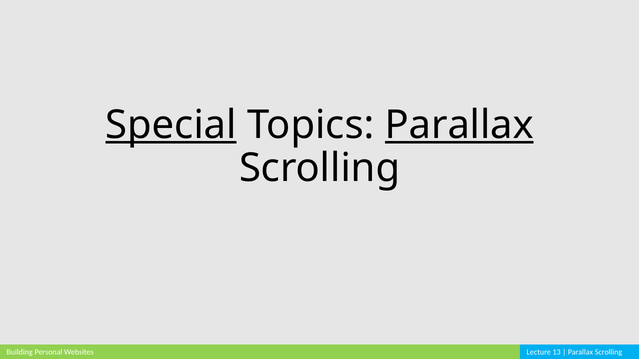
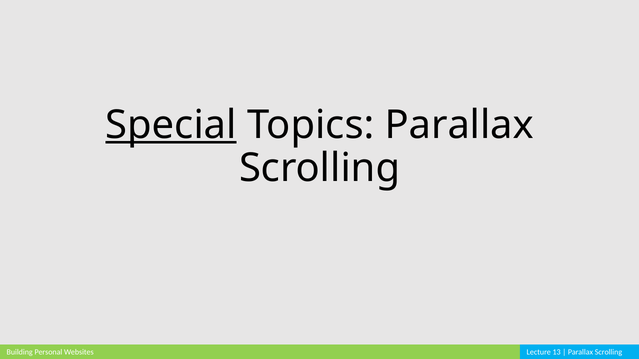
Parallax at (459, 125) underline: present -> none
